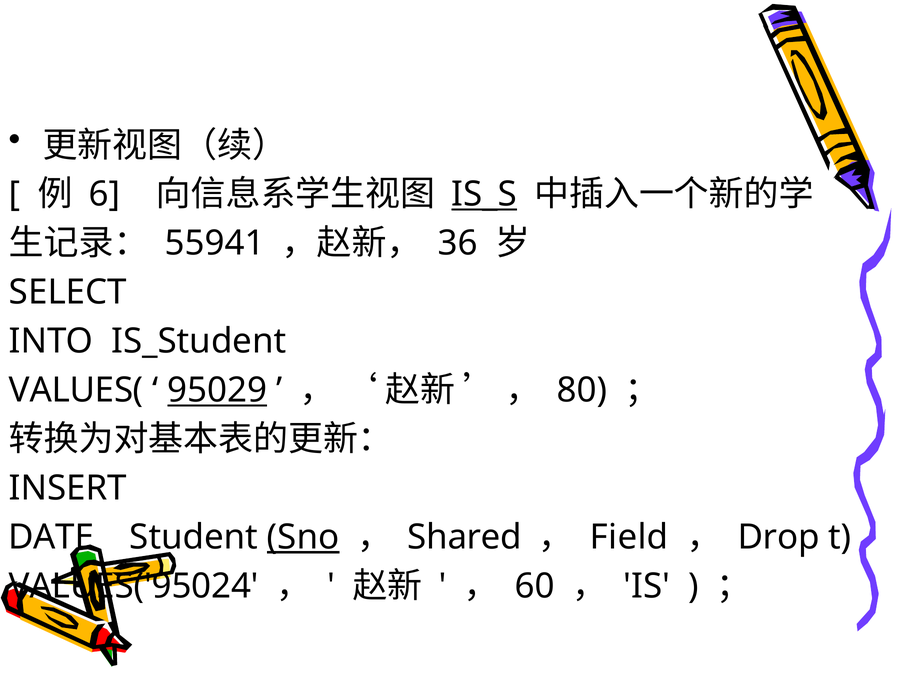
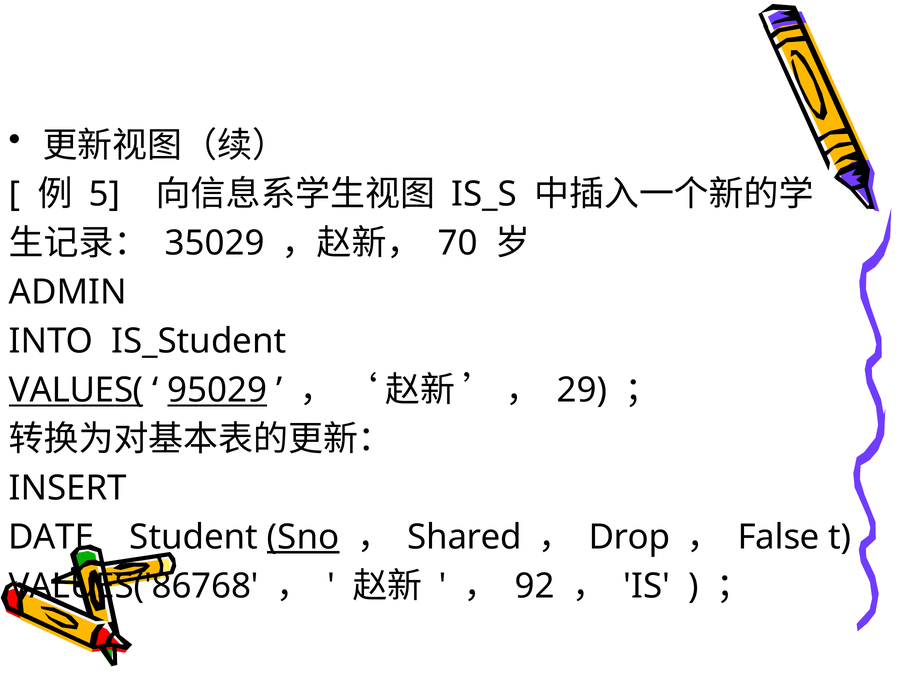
6: 6 -> 5
IS_S underline: present -> none
55941: 55941 -> 35029
36: 36 -> 70
SELECT: SELECT -> ADMIN
VALUES( underline: none -> present
80: 80 -> 29
Field: Field -> Drop
Drop: Drop -> False
VALUES('95024: VALUES('95024 -> VALUES('86768
60: 60 -> 92
